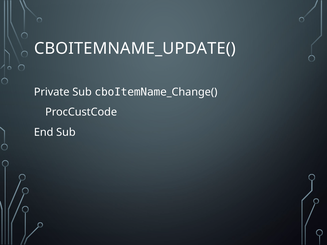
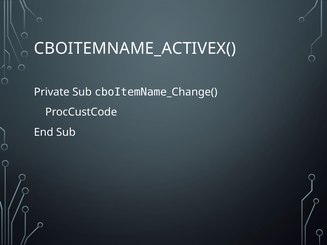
CBOITEMNAME_UPDATE(: CBOITEMNAME_UPDATE( -> CBOITEMNAME_ACTIVEX(
